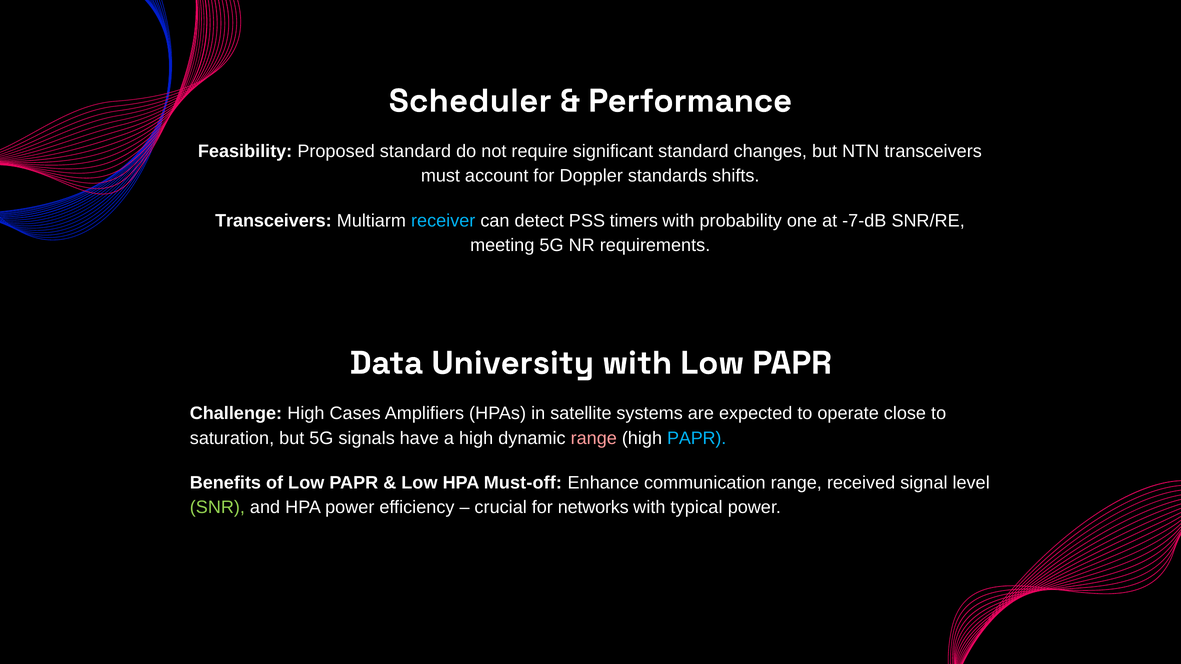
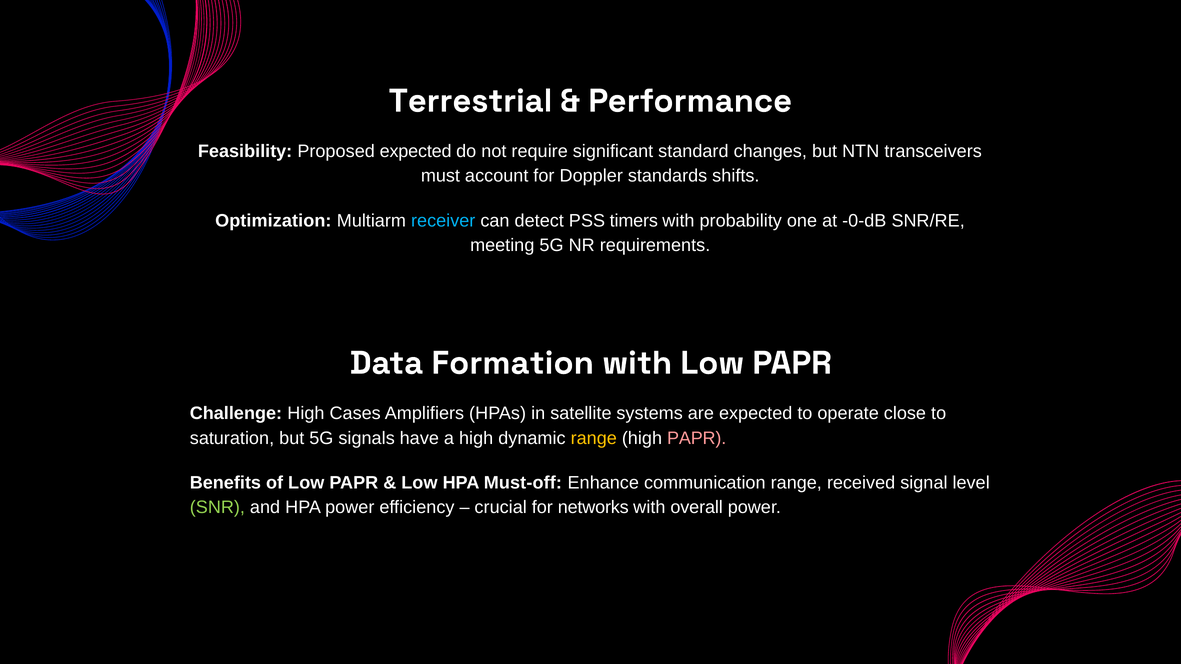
Scheduler: Scheduler -> Terrestrial
Proposed standard: standard -> expected
Transceivers at (273, 221): Transceivers -> Optimization
-7-dB: -7-dB -> -0-dB
University: University -> Formation
range at (594, 438) colour: pink -> yellow
PAPR at (697, 438) colour: light blue -> pink
typical: typical -> overall
